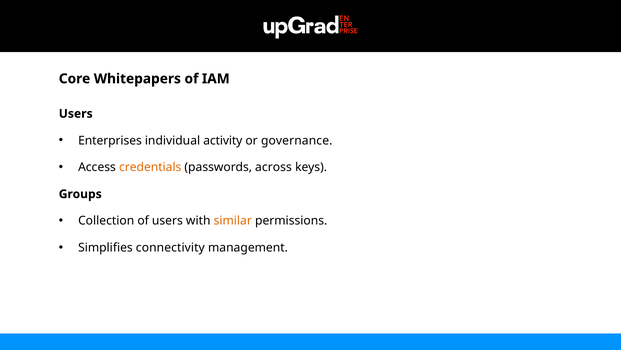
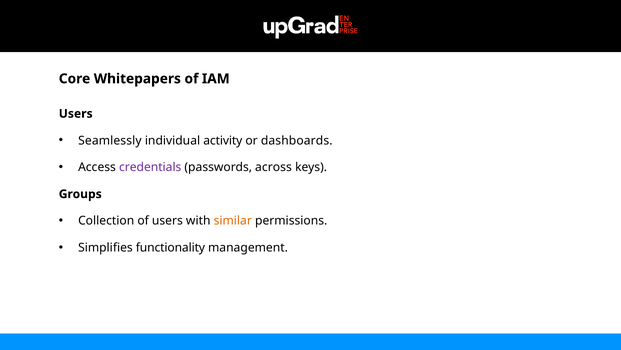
Enterprises: Enterprises -> Seamlessly
governance: governance -> dashboards
credentials colour: orange -> purple
connectivity: connectivity -> functionality
